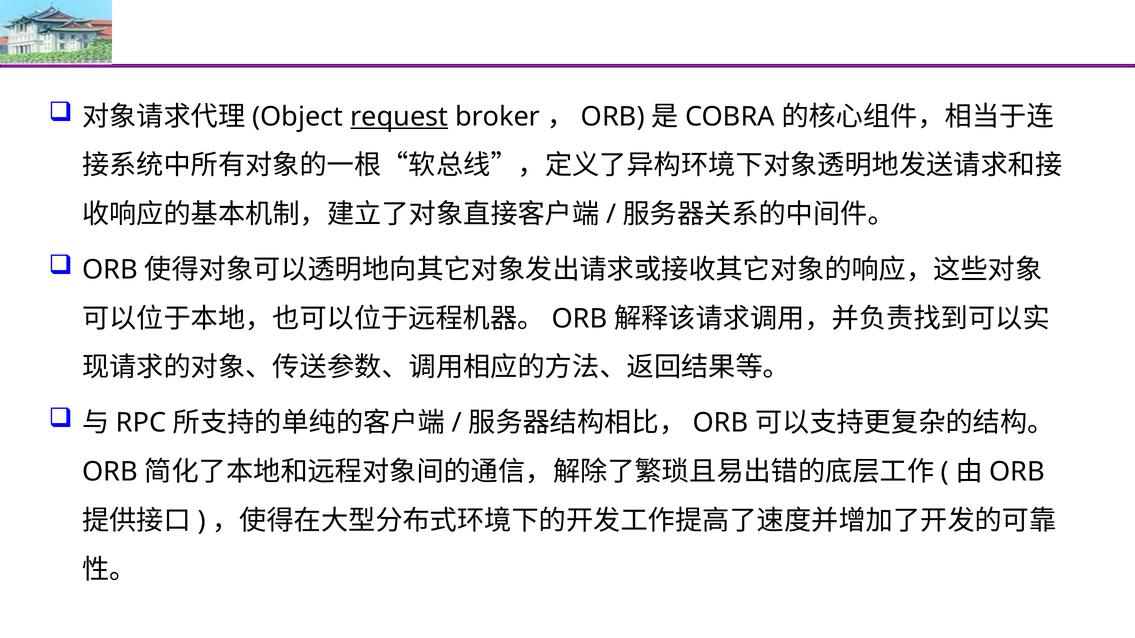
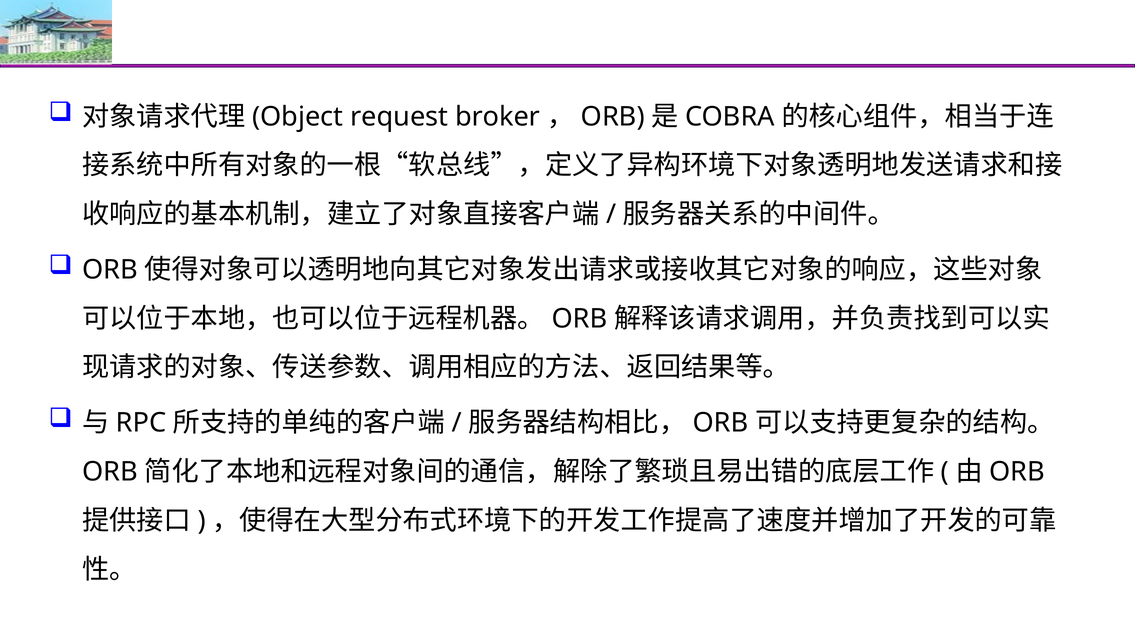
request underline: present -> none
